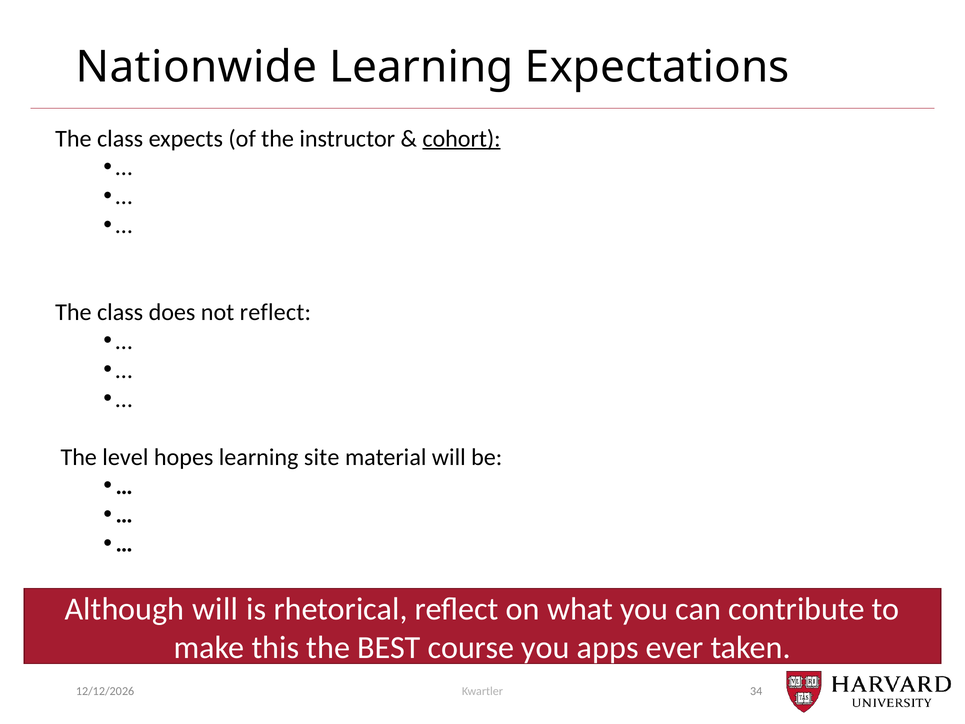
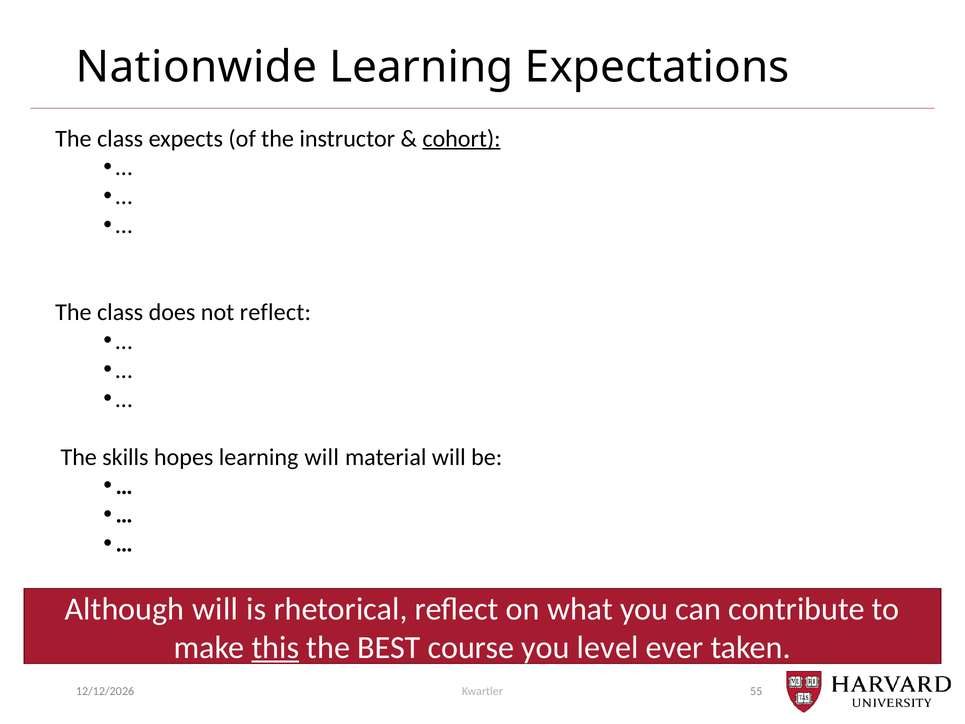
level: level -> skills
learning site: site -> will
this underline: none -> present
apps: apps -> level
34: 34 -> 55
